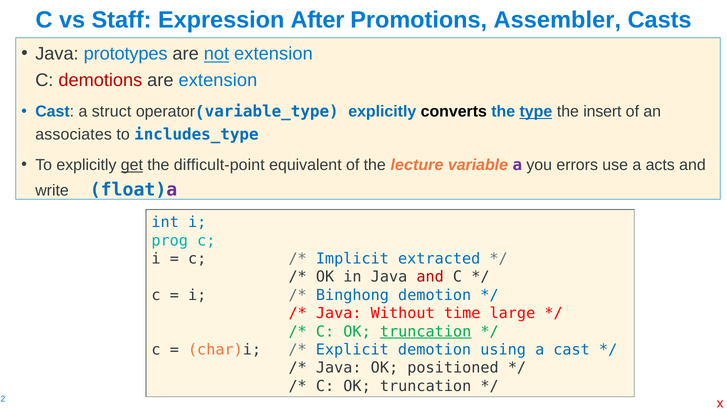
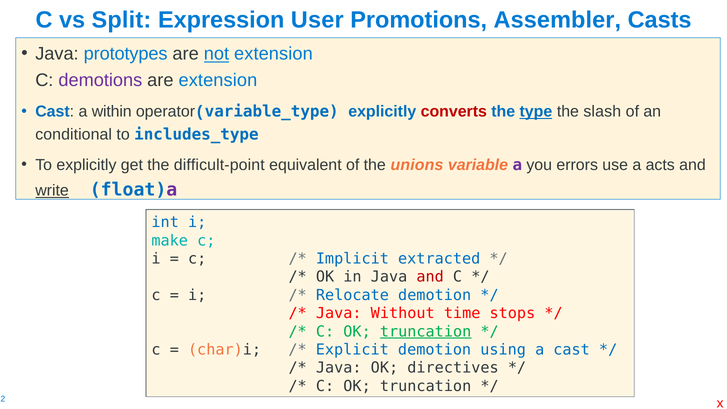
Staff: Staff -> Split
After: After -> User
demotions colour: red -> purple
struct: struct -> within
converts colour: black -> red
insert: insert -> slash
associates: associates -> conditional
get underline: present -> none
lecture: lecture -> unions
write underline: none -> present
prog: prog -> make
Binghong: Binghong -> Relocate
large: large -> stops
positioned: positioned -> directives
